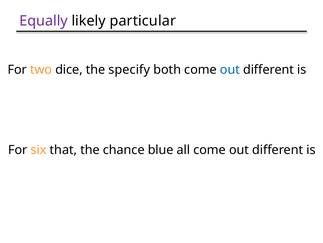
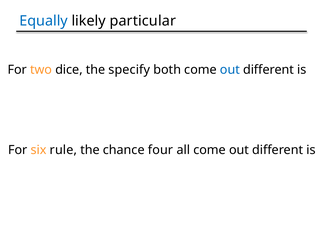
Equally colour: purple -> blue
that: that -> rule
blue: blue -> four
